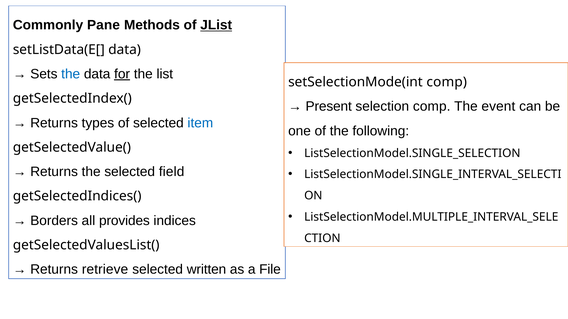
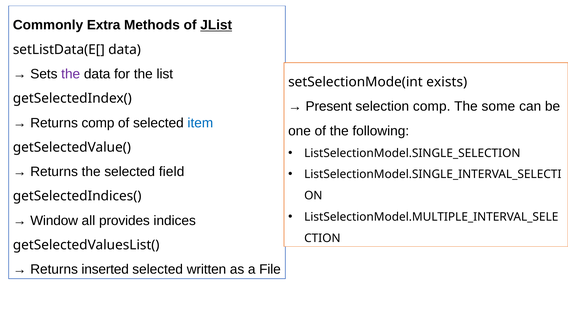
Pane: Pane -> Extra
the at (71, 74) colour: blue -> purple
for underline: present -> none
setSelectionMode(int comp: comp -> exists
event: event -> some
Returns types: types -> comp
Borders: Borders -> Window
retrieve: retrieve -> inserted
